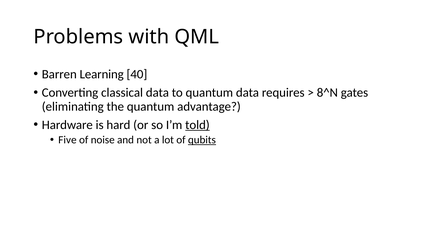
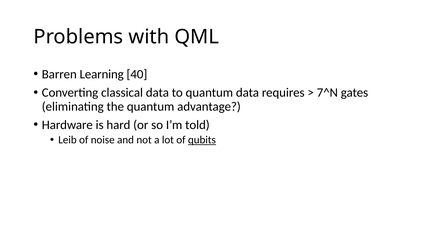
8^N: 8^N -> 7^N
told underline: present -> none
Five: Five -> Leib
